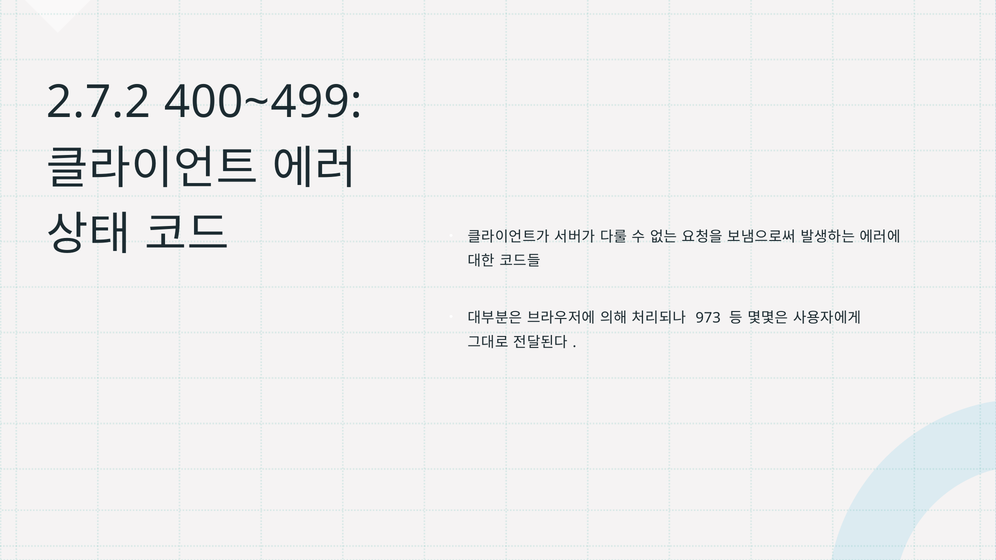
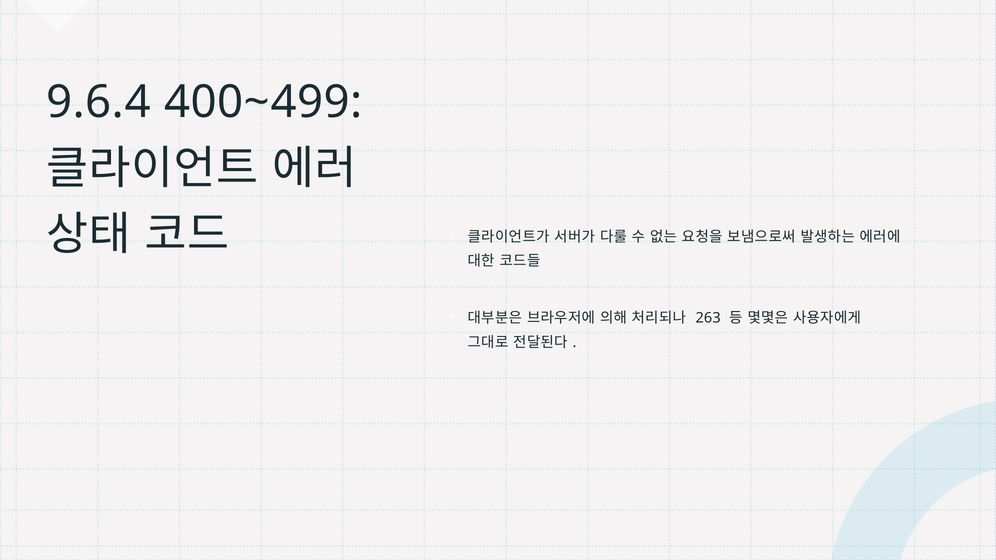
2.7.2: 2.7.2 -> 9.6.4
973: 973 -> 263
